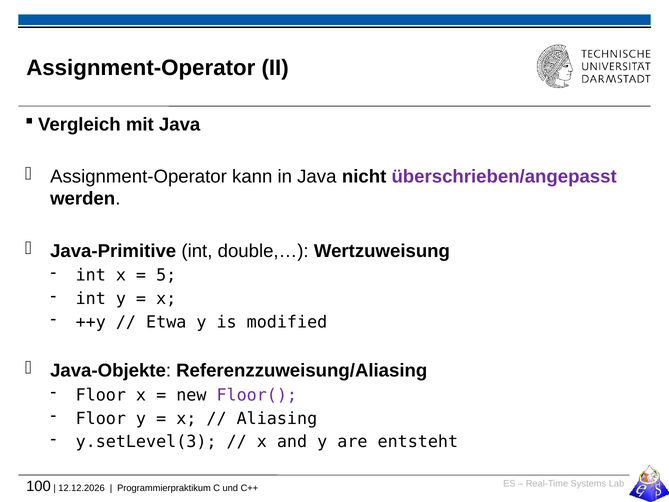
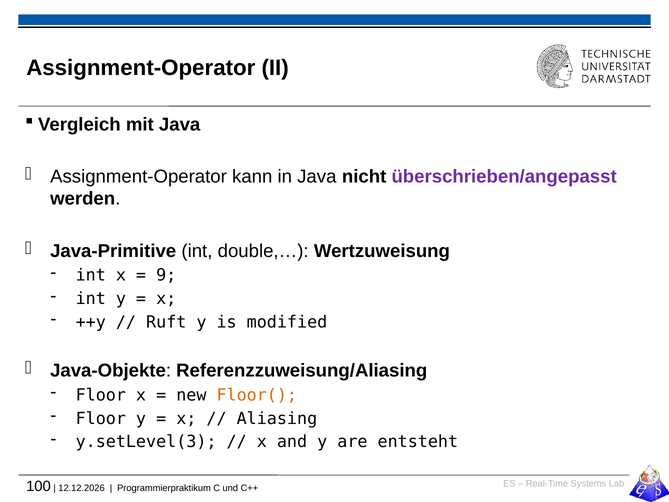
5: 5 -> 9
Etwa: Etwa -> Ruft
Floor( colour: purple -> orange
